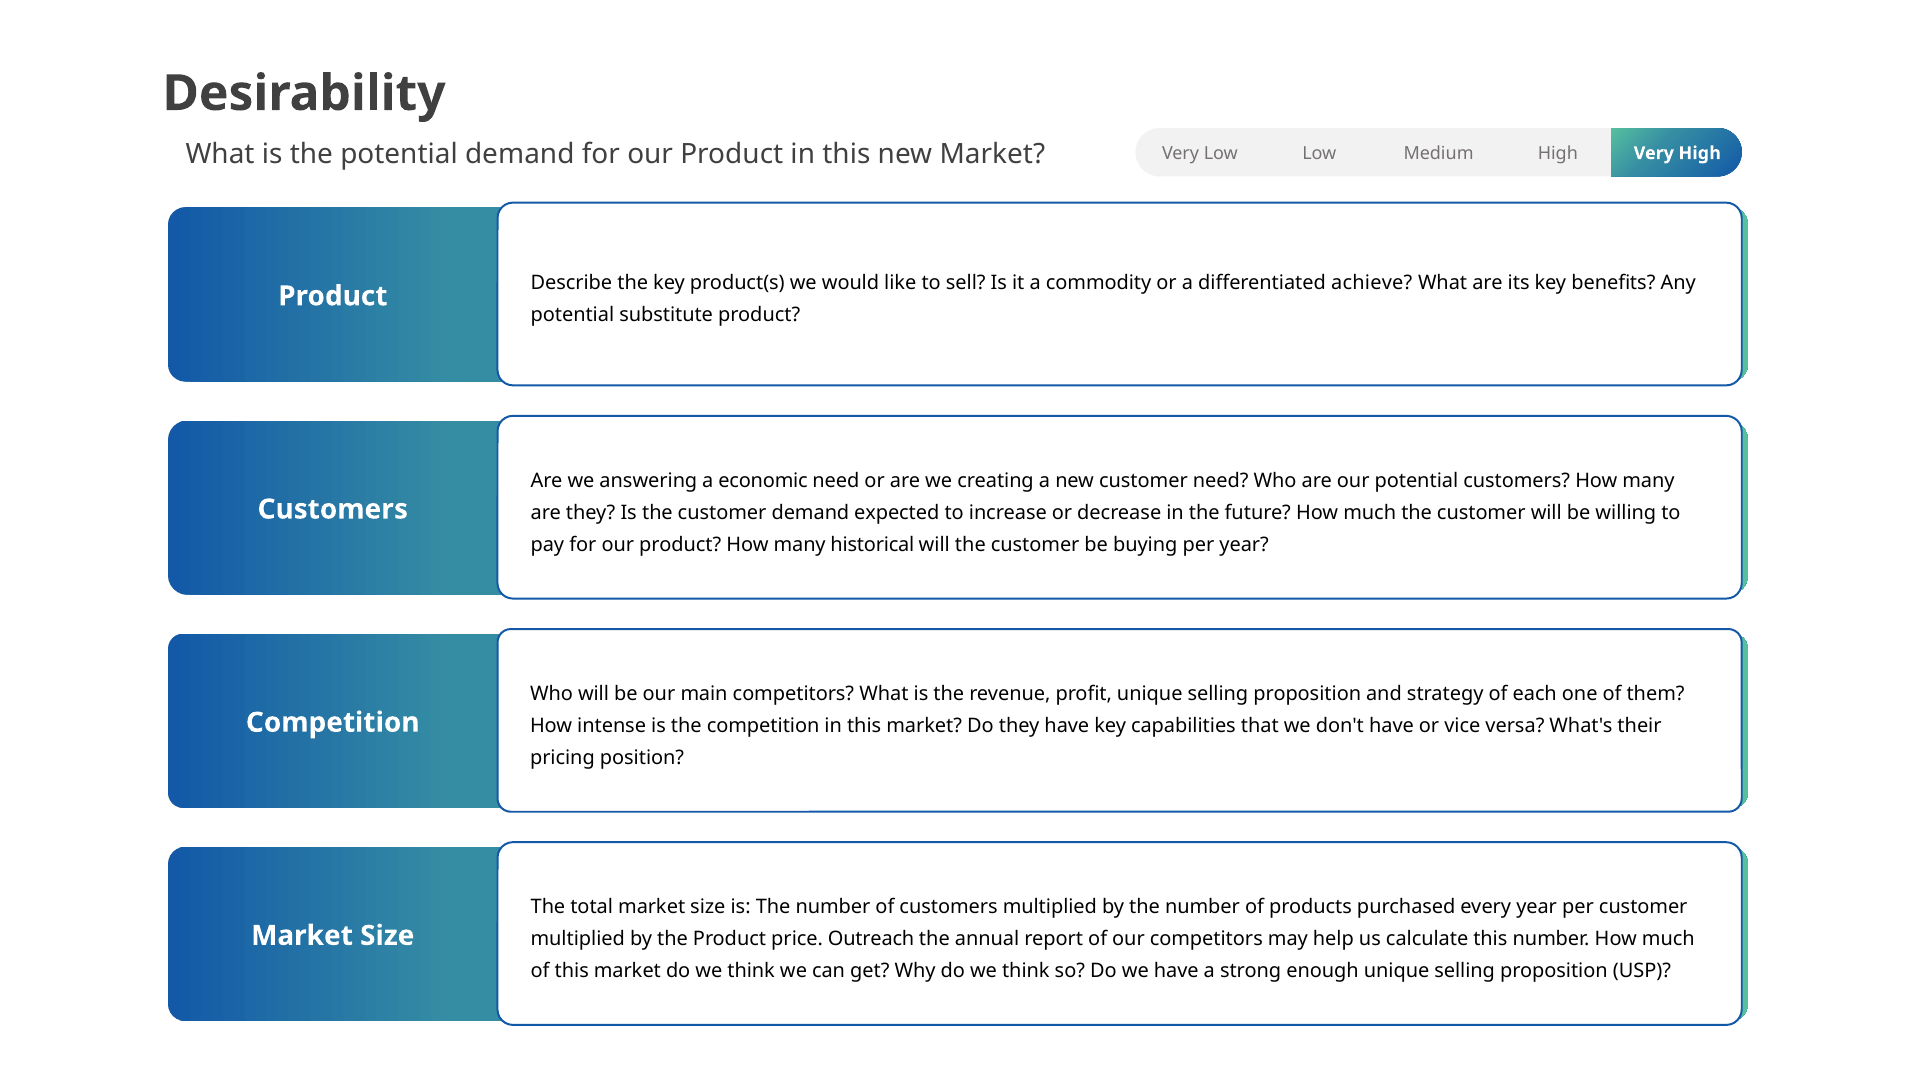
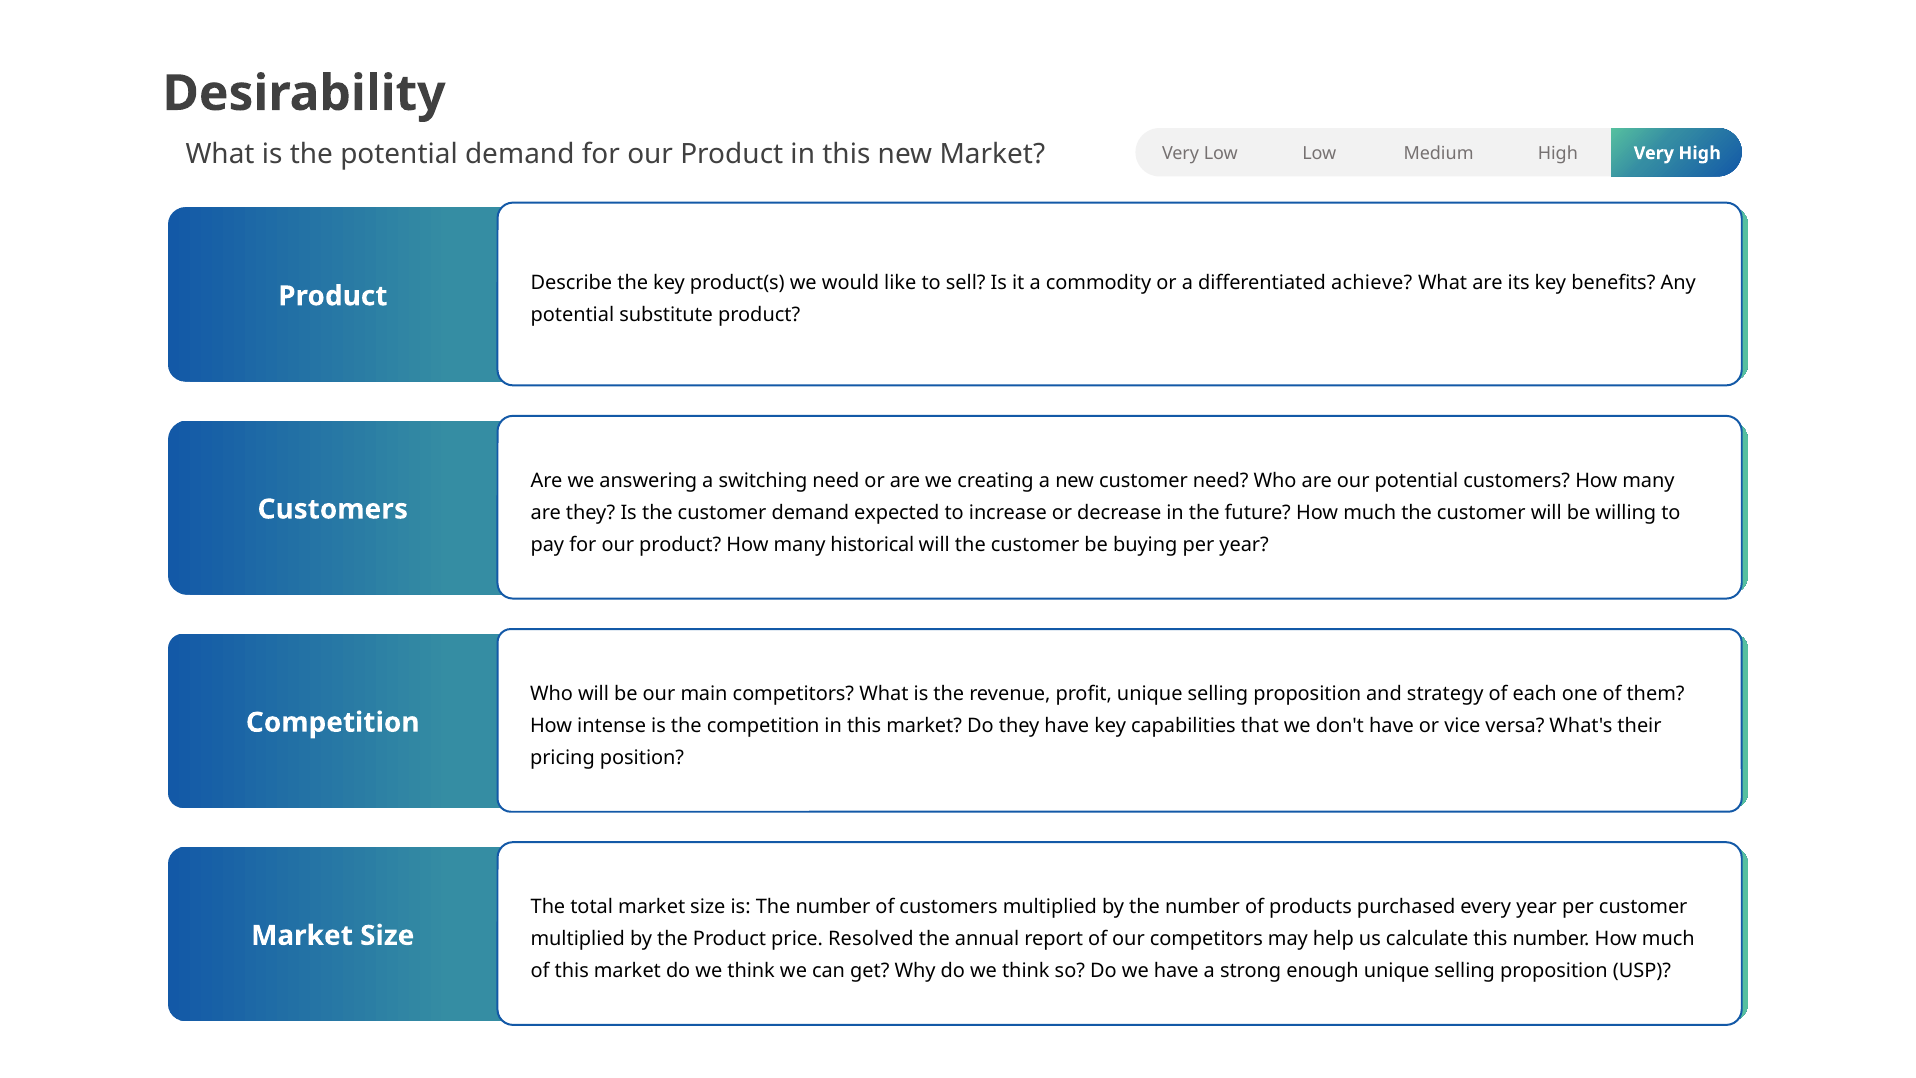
economic: economic -> switching
Outreach: Outreach -> Resolved
